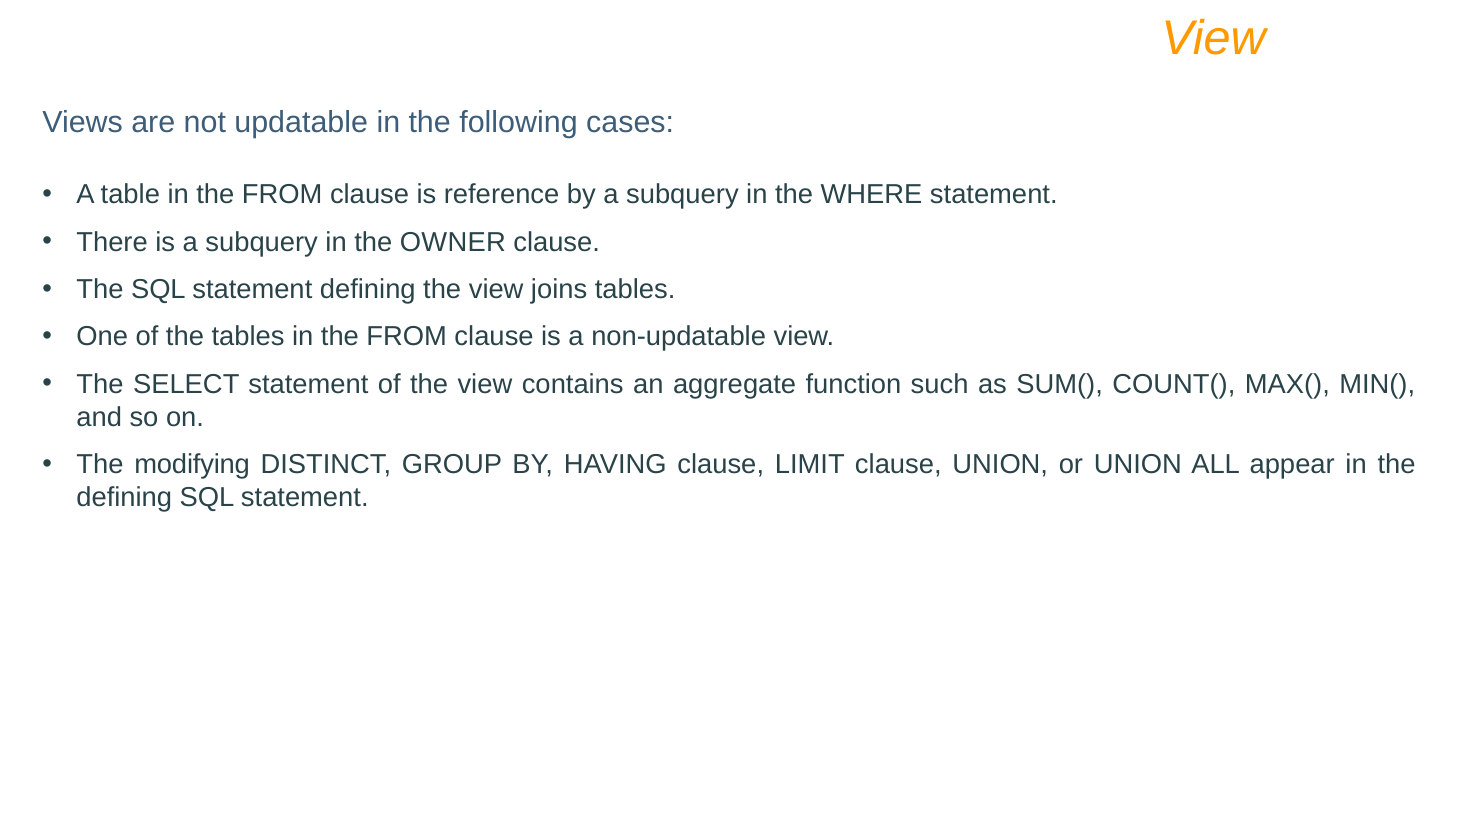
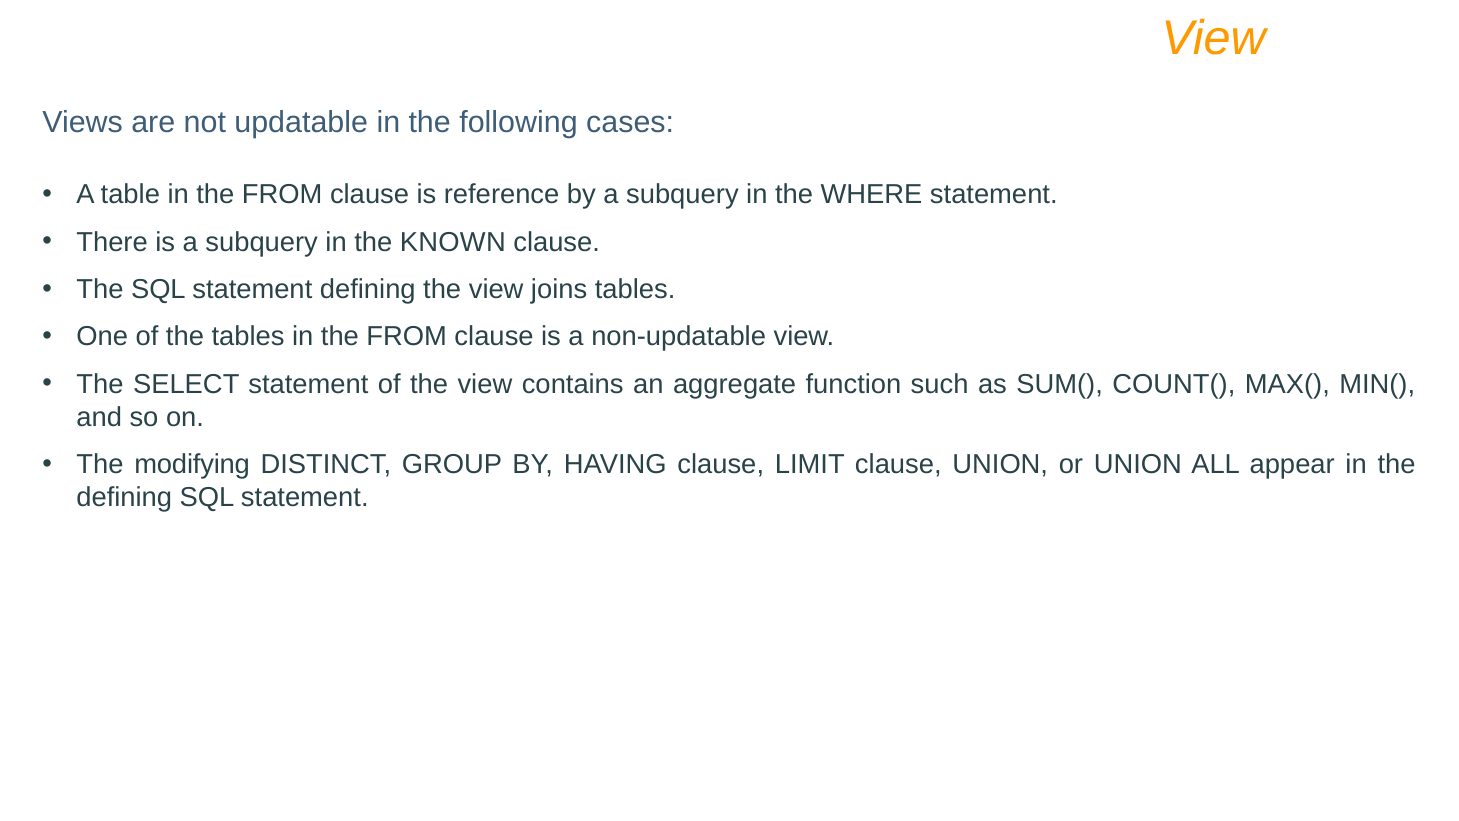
OWNER: OWNER -> KNOWN
